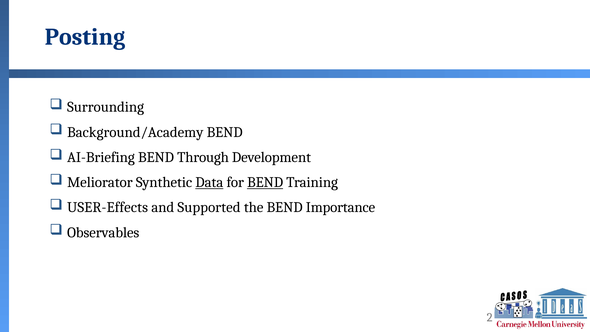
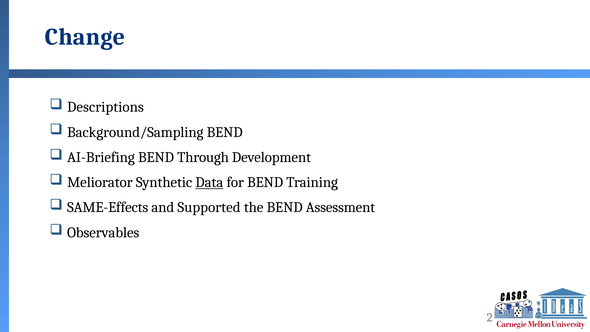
Posting: Posting -> Change
Surrounding: Surrounding -> Descriptions
Background/Academy: Background/Academy -> Background/Sampling
BEND at (265, 182) underline: present -> none
USER-Effects: USER-Effects -> SAME-Effects
Importance: Importance -> Assessment
